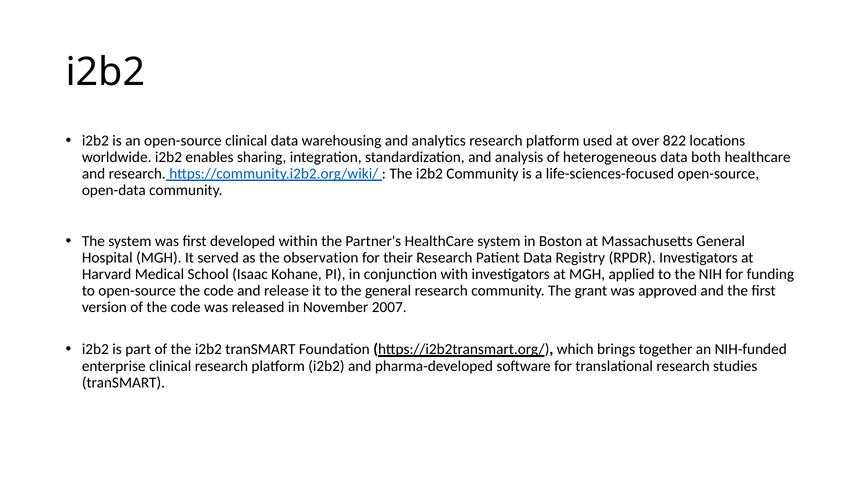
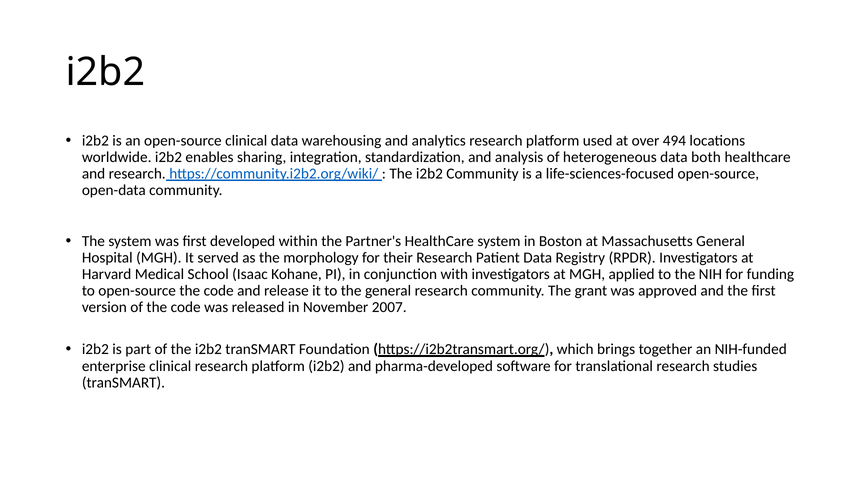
822: 822 -> 494
observation: observation -> morphology
